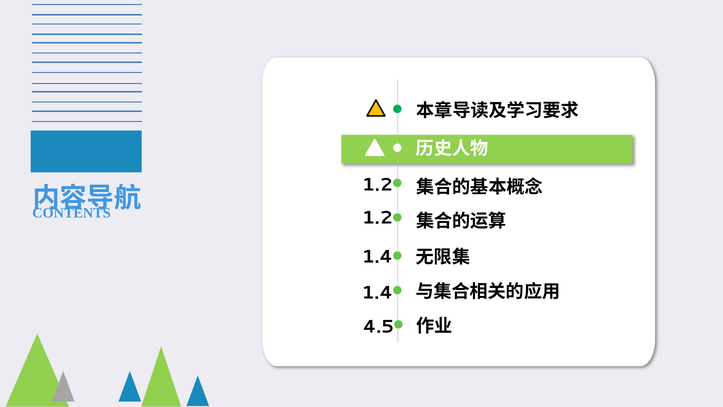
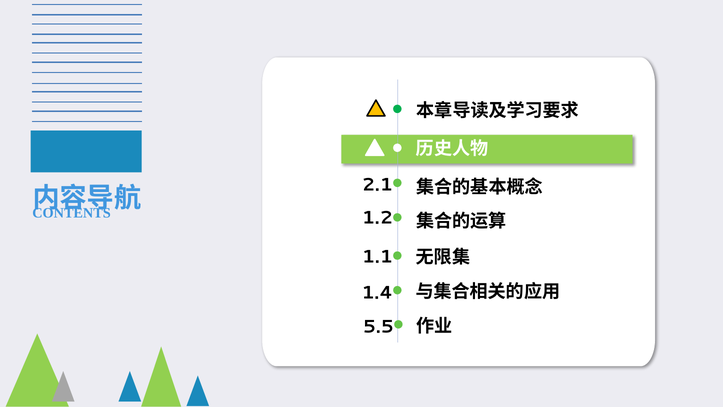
1.2 at (377, 185): 1.2 -> 2.1
1.4 at (377, 257): 1.4 -> 1.1
4.5: 4.5 -> 5.5
